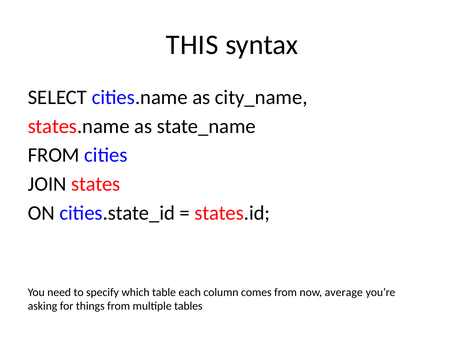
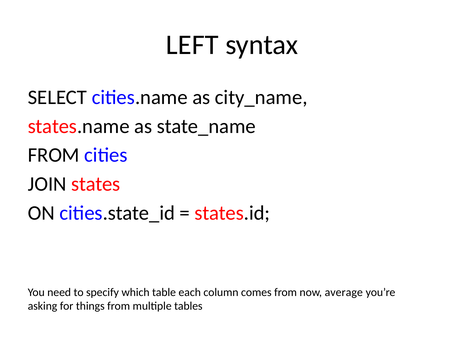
THIS: THIS -> LEFT
